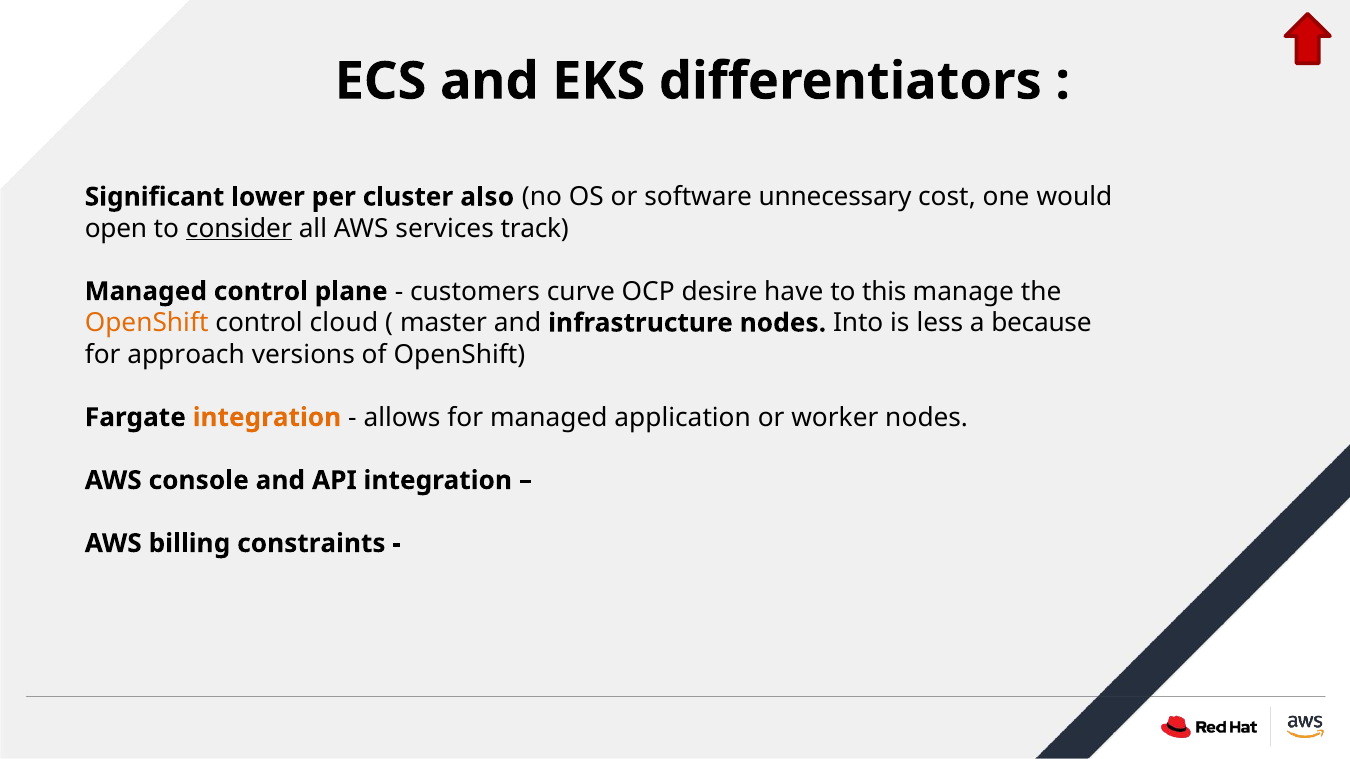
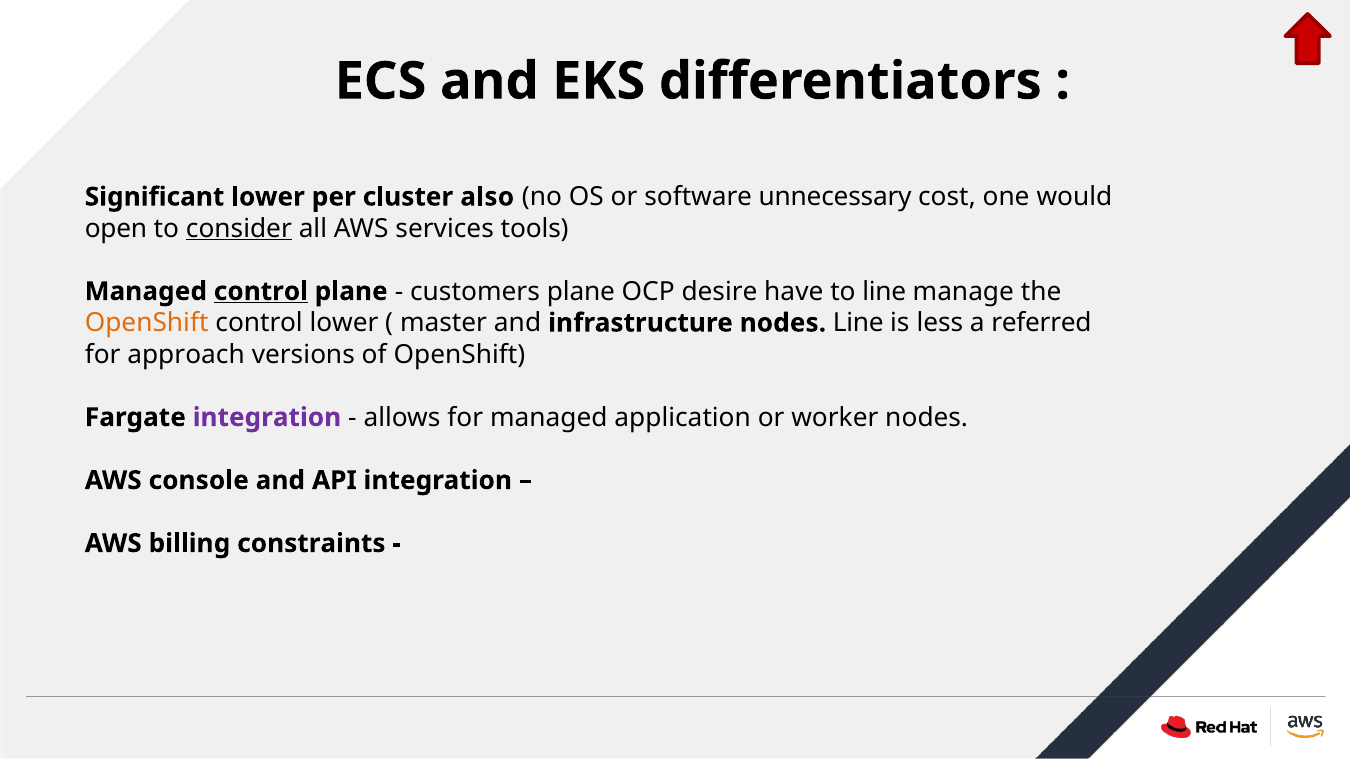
track: track -> tools
control at (261, 292) underline: none -> present
customers curve: curve -> plane
to this: this -> line
control cloud: cloud -> lower
nodes Into: Into -> Line
because: because -> referred
integration at (267, 418) colour: orange -> purple
